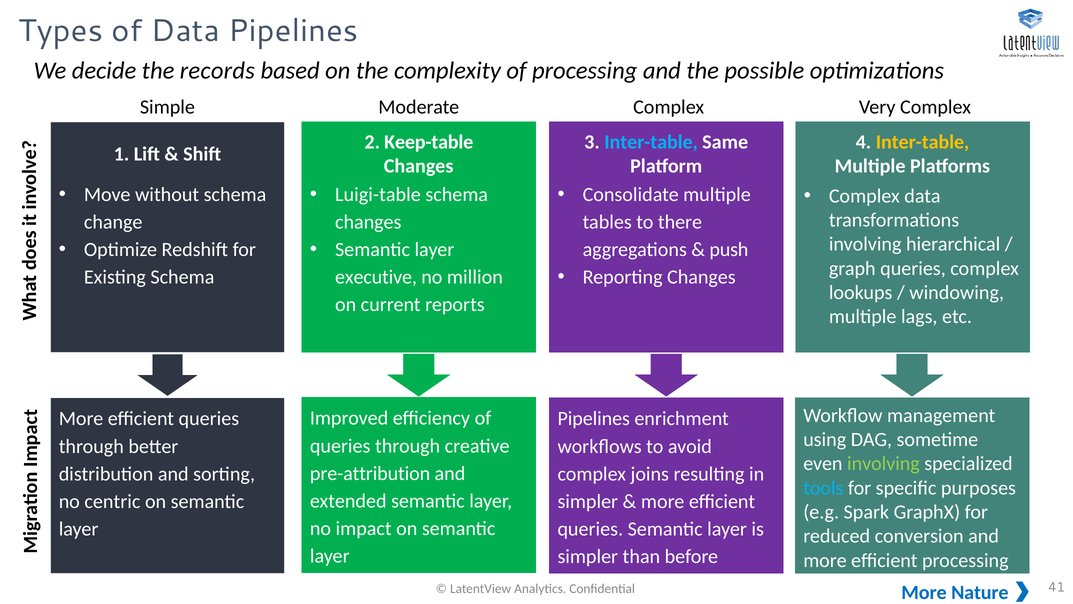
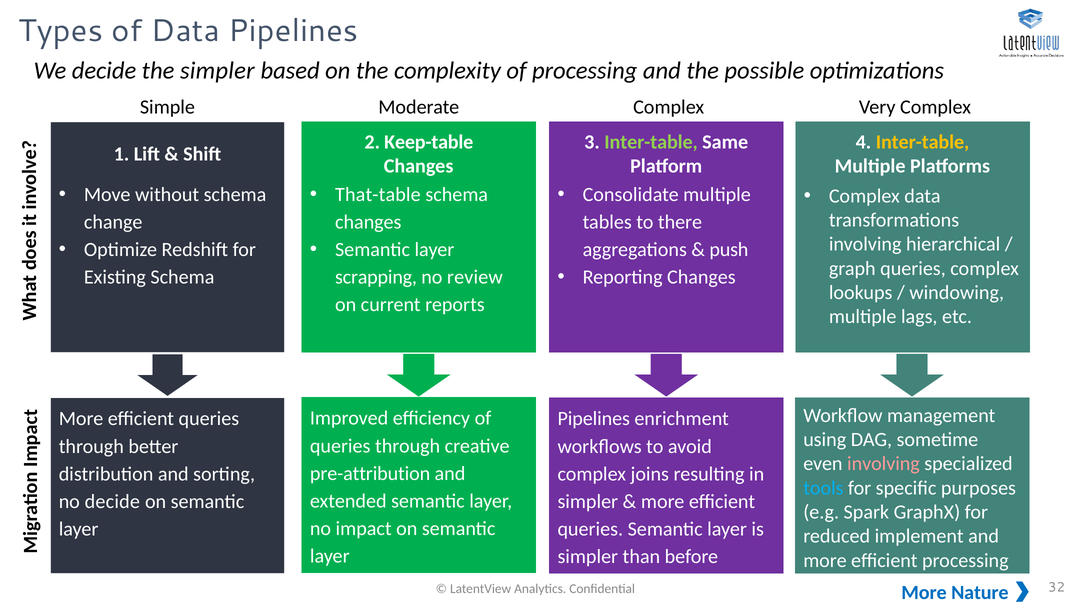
the records: records -> simpler
Inter-table at (651, 142) colour: light blue -> light green
Luigi-table: Luigi-table -> That-table
executive: executive -> scrapping
million: million -> review
involving at (883, 463) colour: light green -> pink
no centric: centric -> decide
conversion: conversion -> implement
41: 41 -> 32
